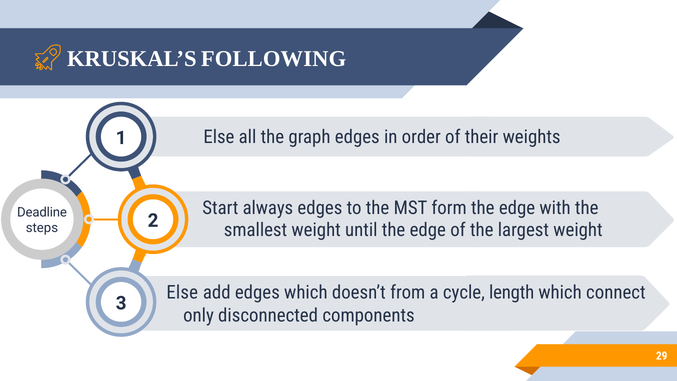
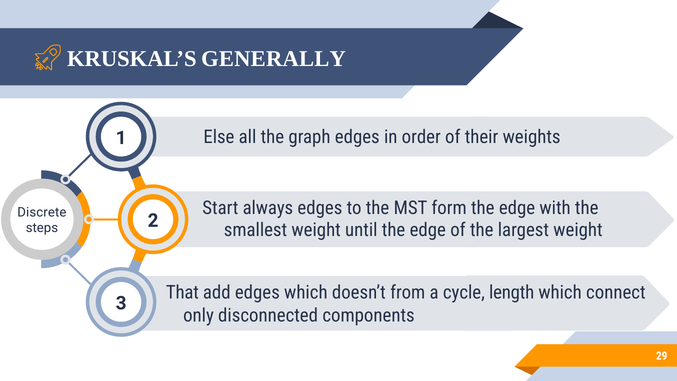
FOLLOWING: FOLLOWING -> GENERALLY
Deadline: Deadline -> Discrete
Else at (182, 293): Else -> That
